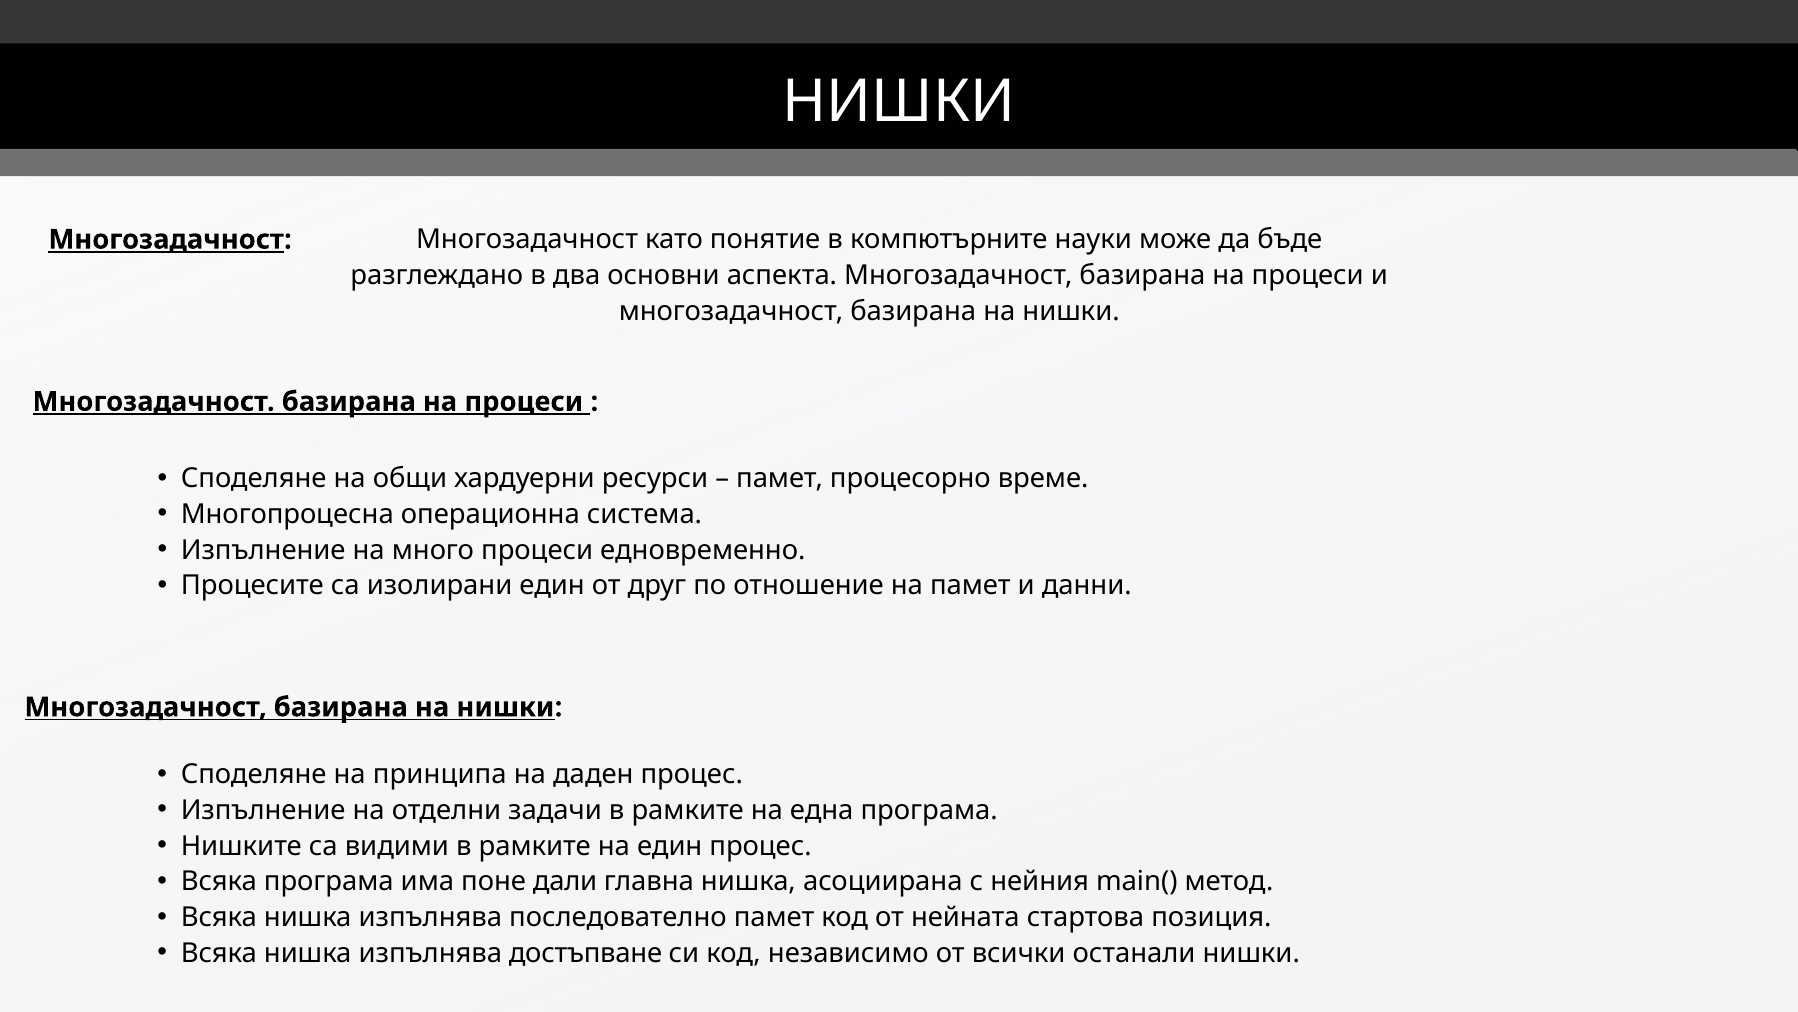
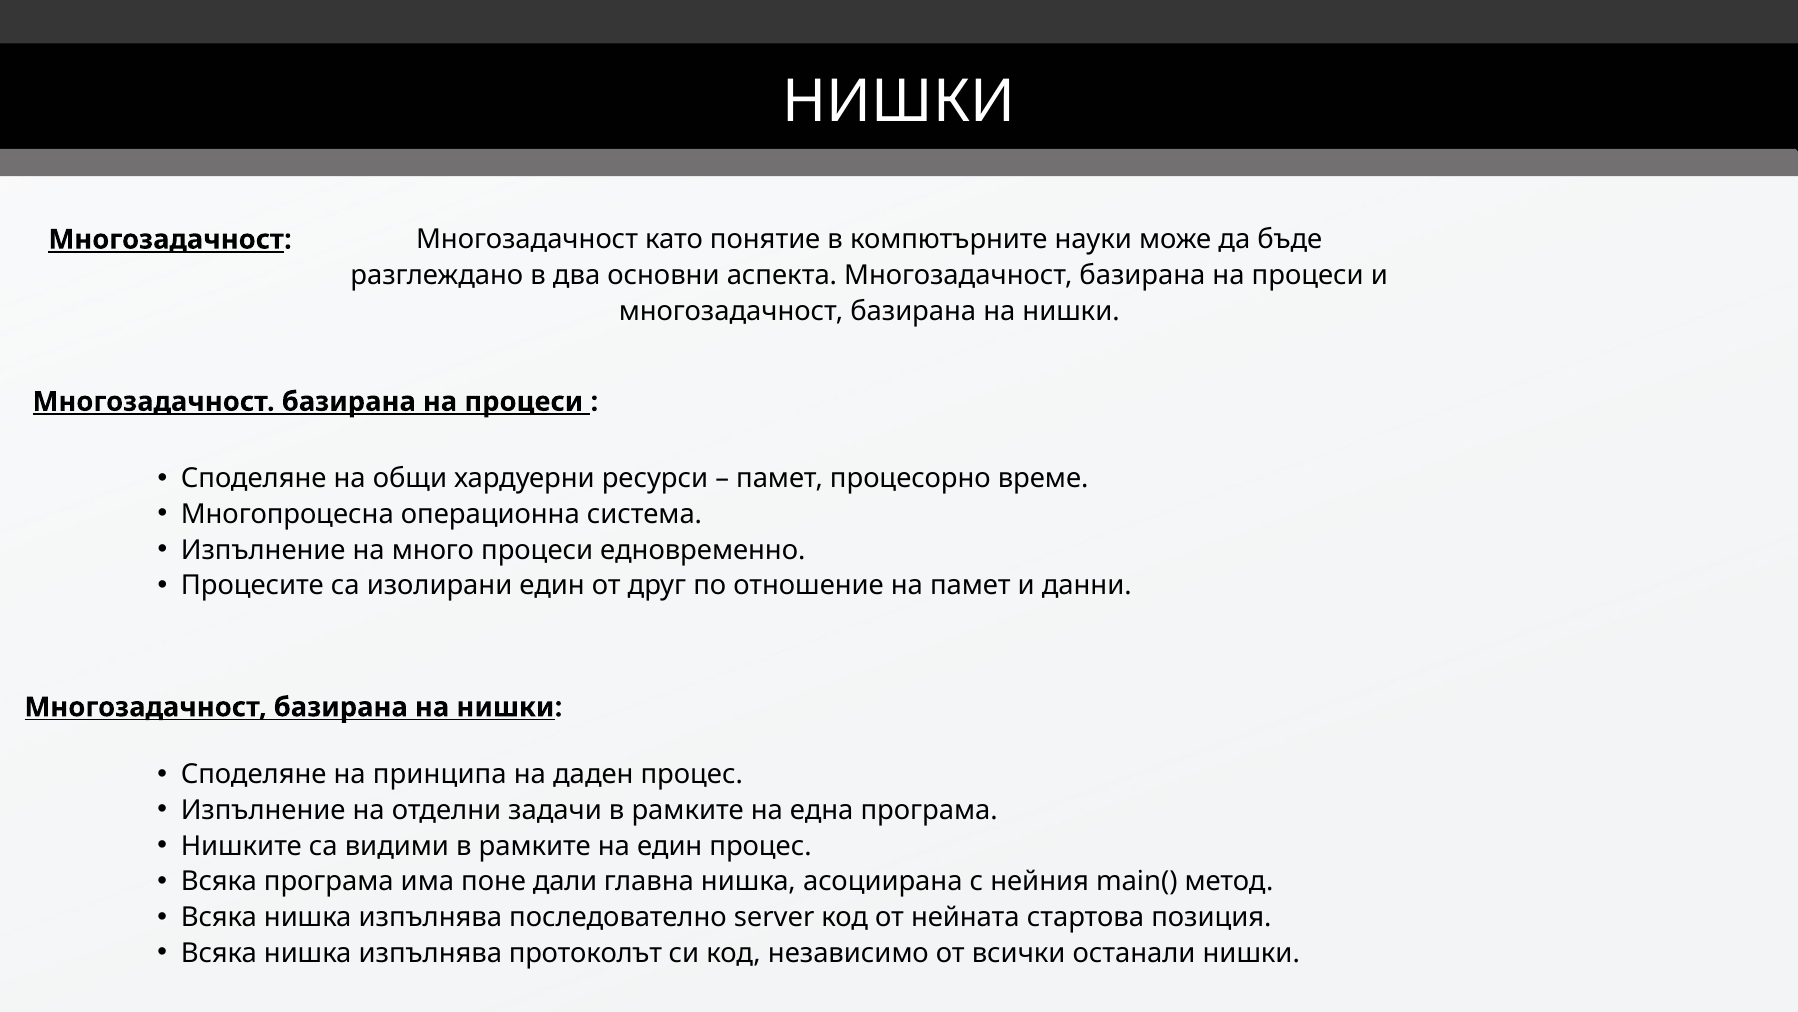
последователно памет: памет -> server
достъпване: достъпване -> протоколът
